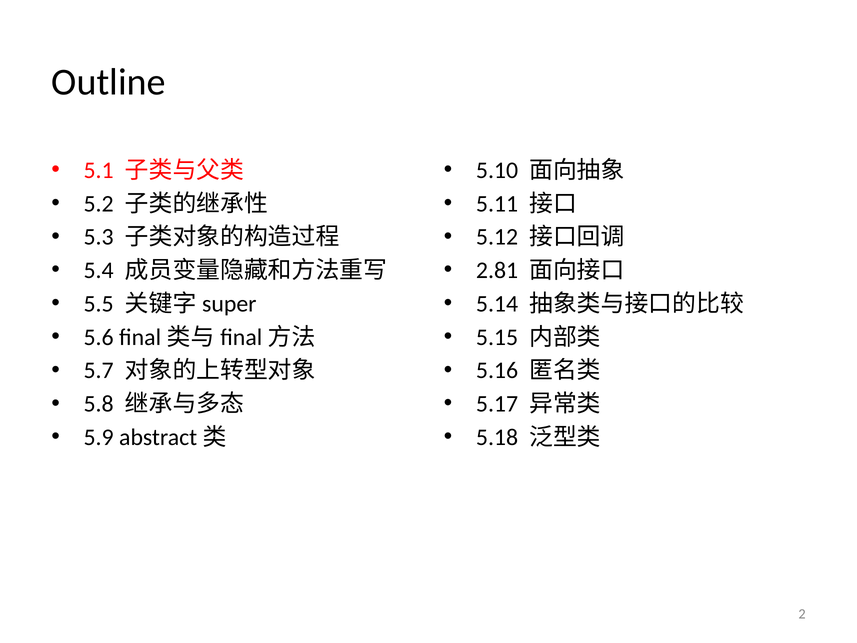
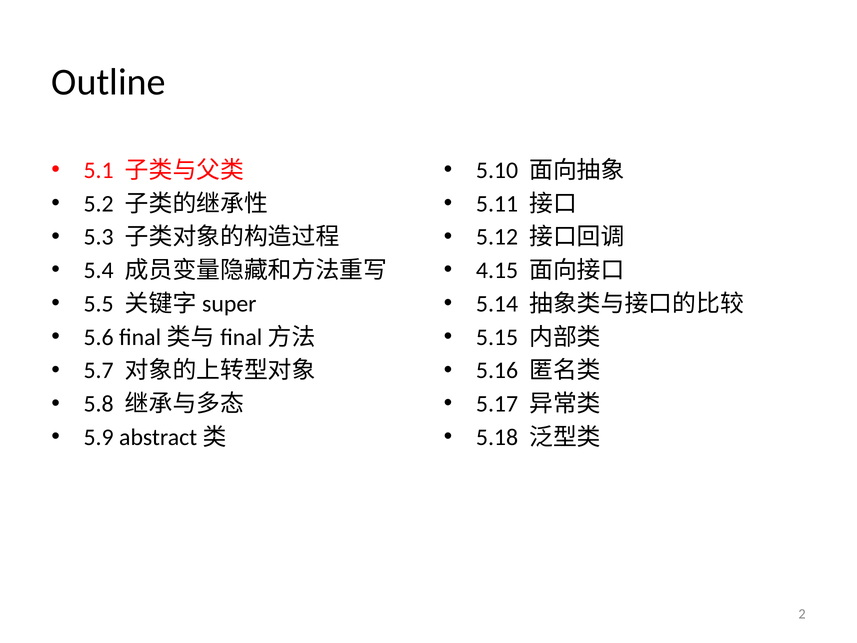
2.81: 2.81 -> 4.15
